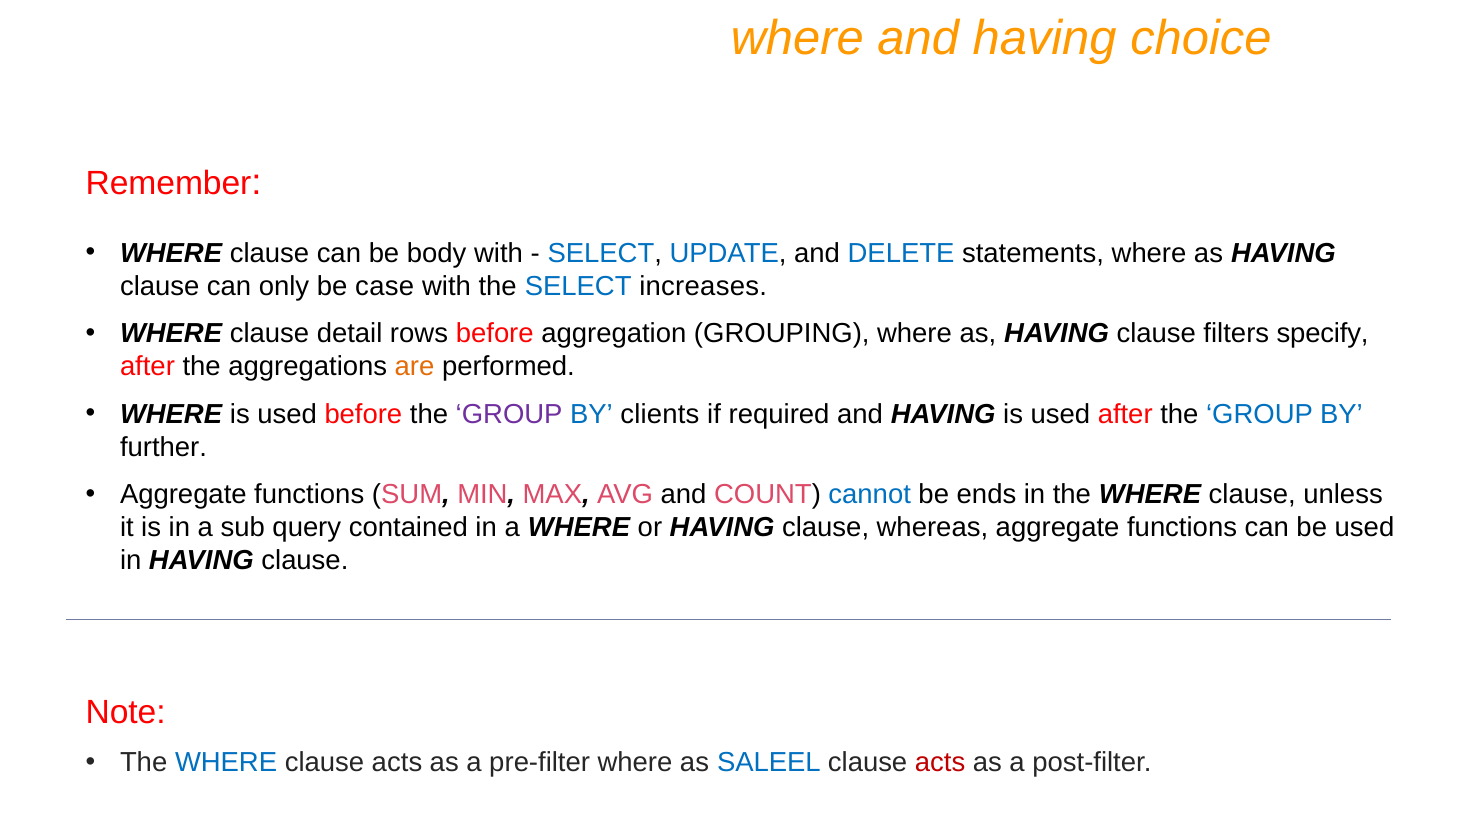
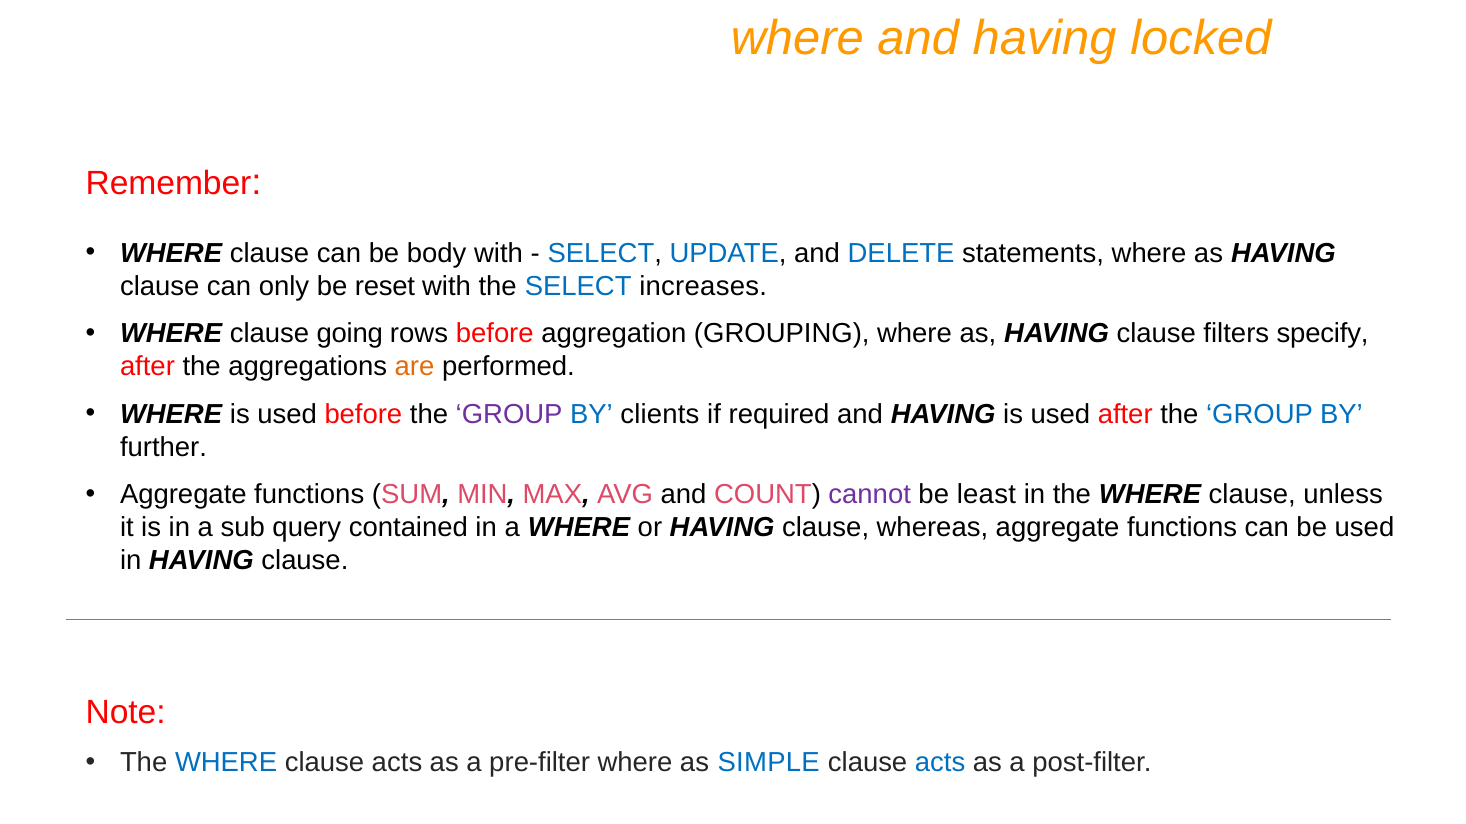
choice: choice -> locked
case: case -> reset
detail: detail -> going
cannot colour: blue -> purple
ends: ends -> least
SALEEL: SALEEL -> SIMPLE
acts at (940, 763) colour: red -> blue
